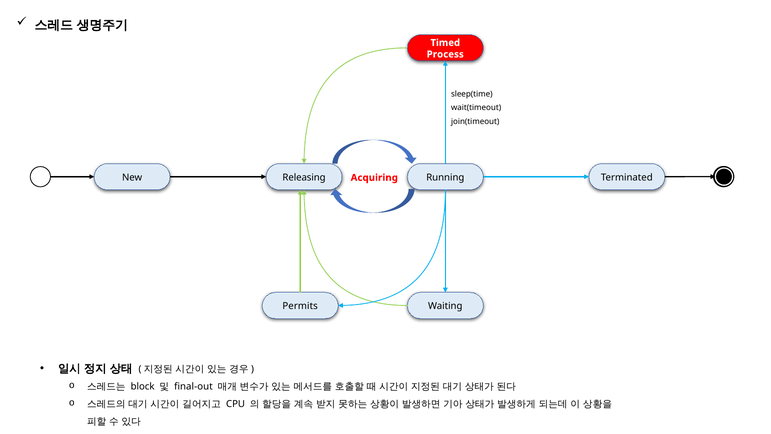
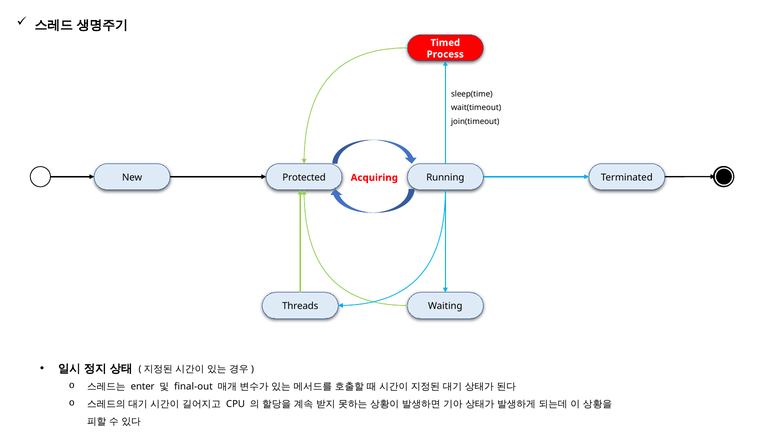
Releasing: Releasing -> Protected
Permits: Permits -> Threads
block: block -> enter
